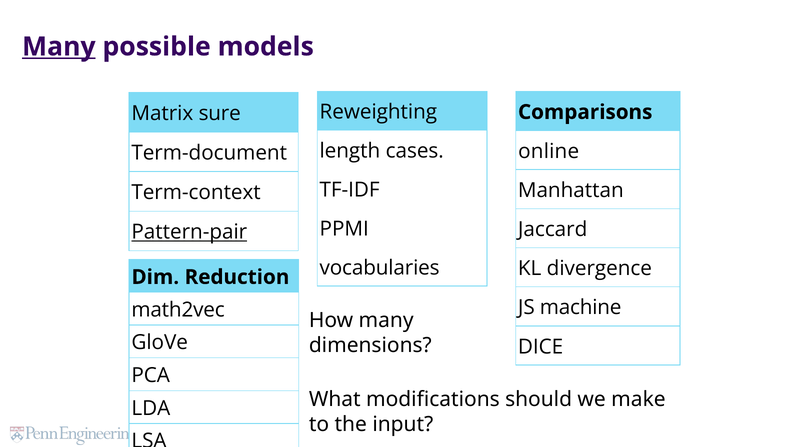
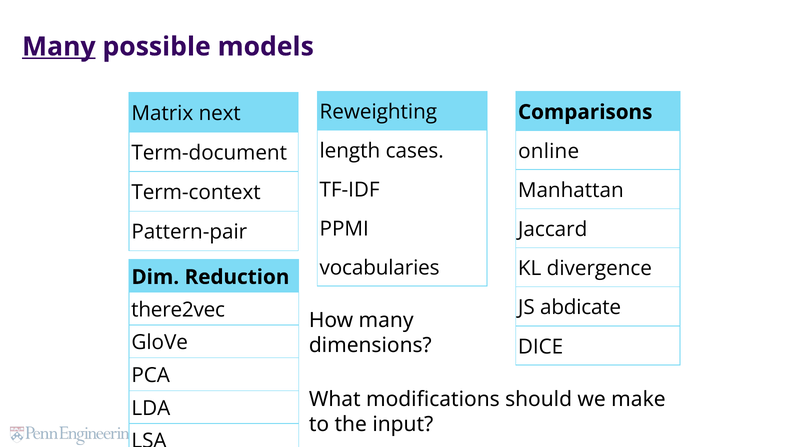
sure: sure -> next
Pattern-pair underline: present -> none
machine: machine -> abdicate
math2vec: math2vec -> there2vec
